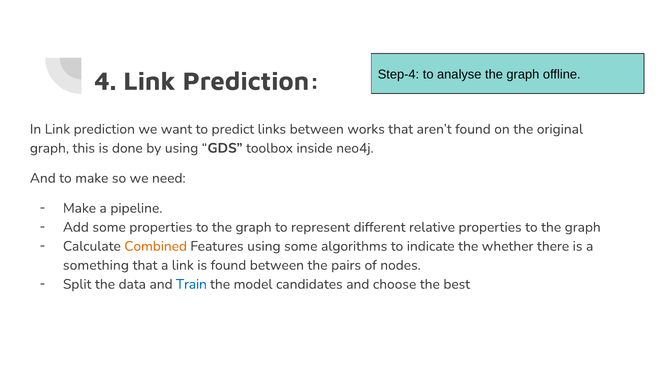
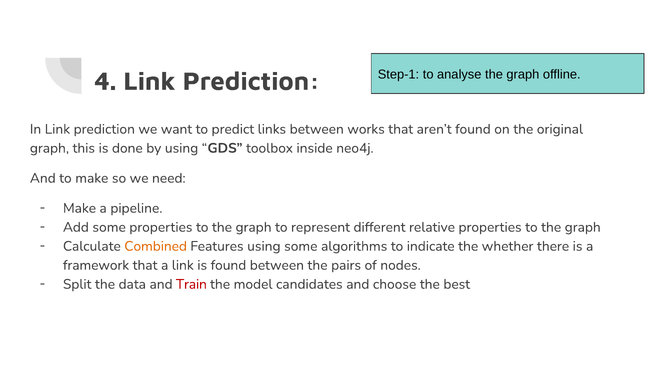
Step-4: Step-4 -> Step-1
something: something -> framework
Train colour: blue -> red
